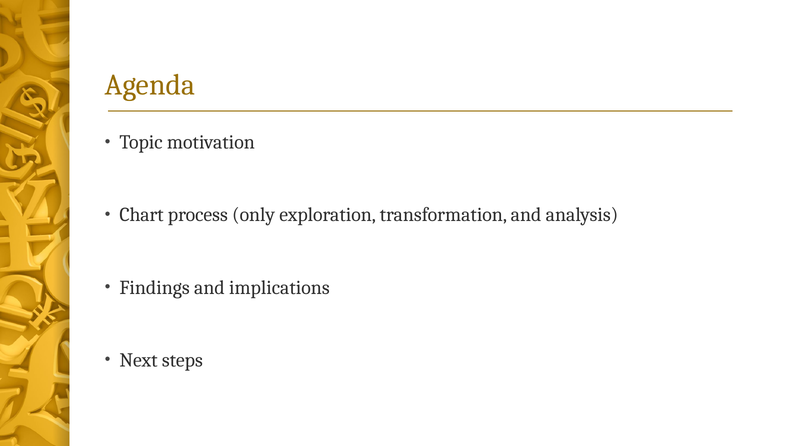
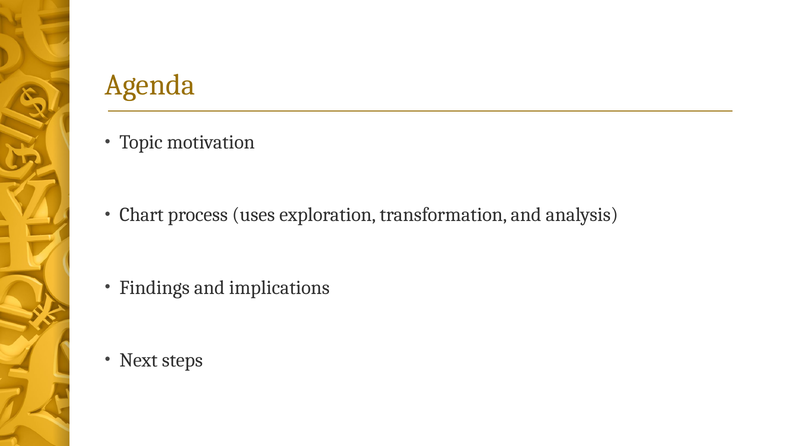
only: only -> uses
